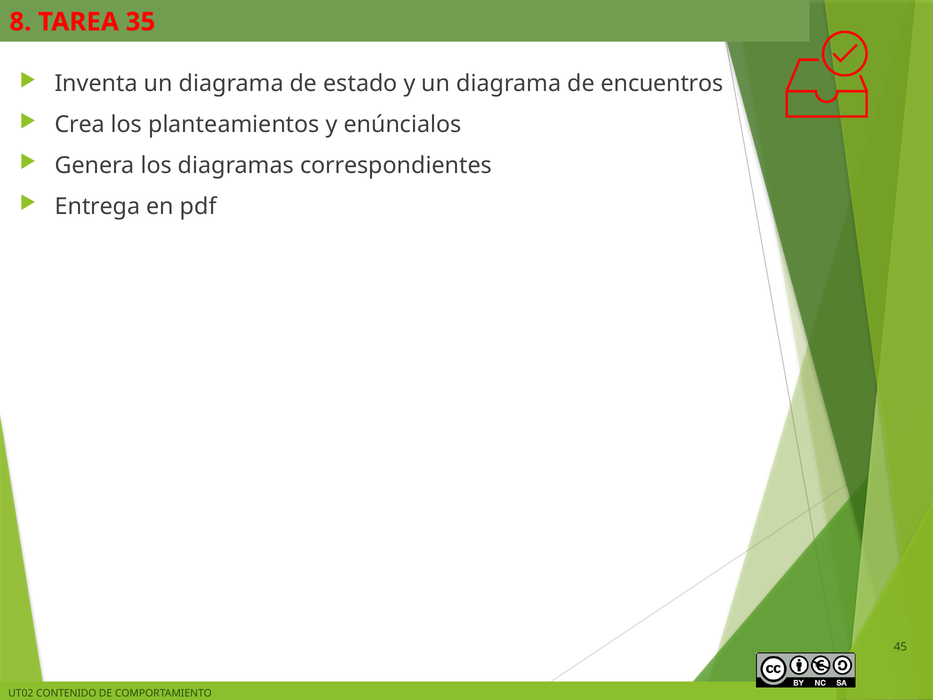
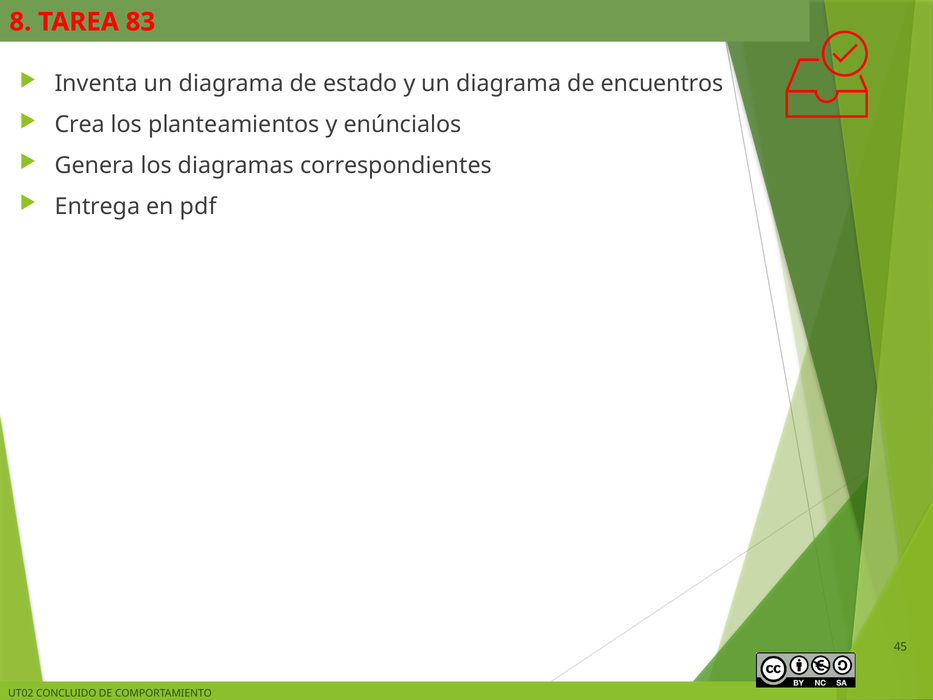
35: 35 -> 83
CONTENIDO: CONTENIDO -> CONCLUIDO
